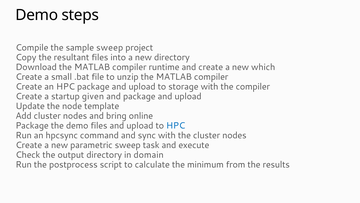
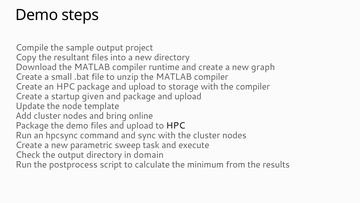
sample sweep: sweep -> output
which: which -> graph
HPC at (176, 125) colour: blue -> black
